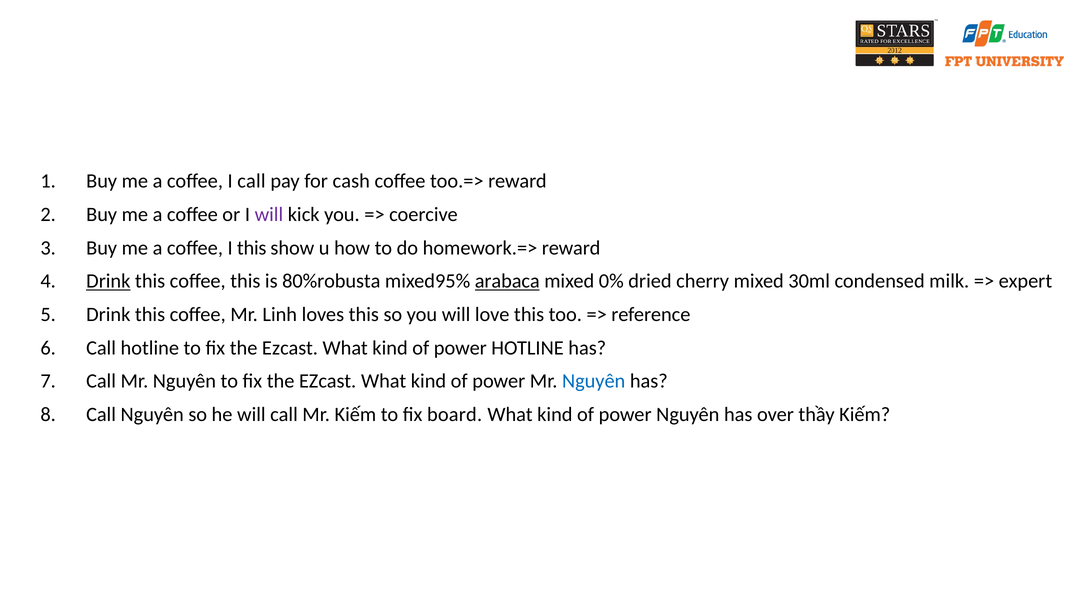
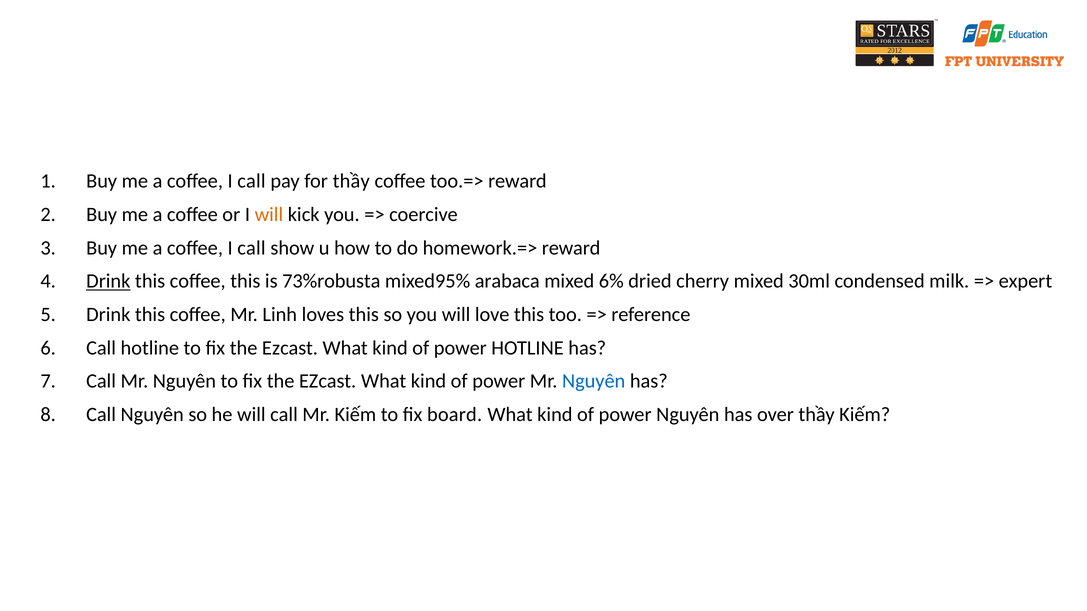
for cash: cash -> thầy
will at (269, 215) colour: purple -> orange
this at (252, 248): this -> call
80%robusta: 80%robusta -> 73%robusta
arabaca underline: present -> none
0%: 0% -> 6%
